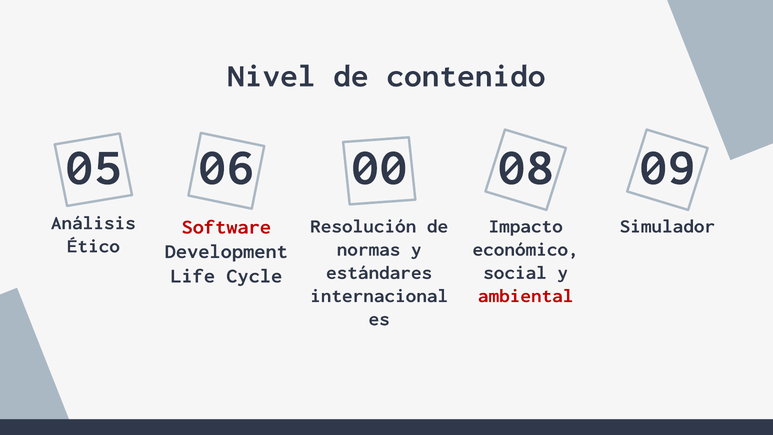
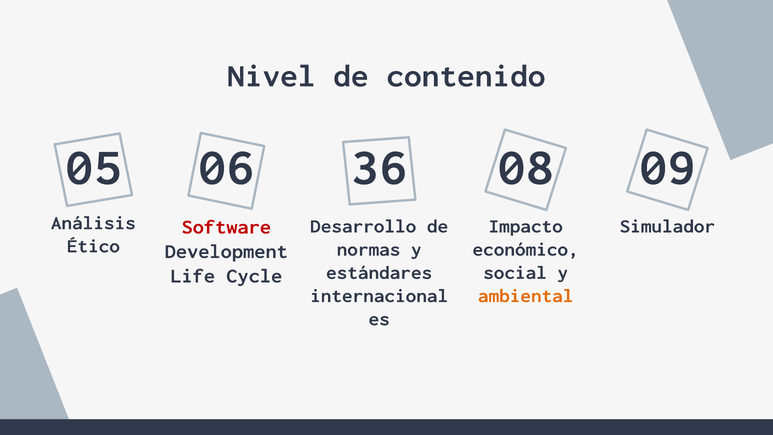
00: 00 -> 36
Resolución: Resolución -> Desarrollo
ambiental colour: red -> orange
